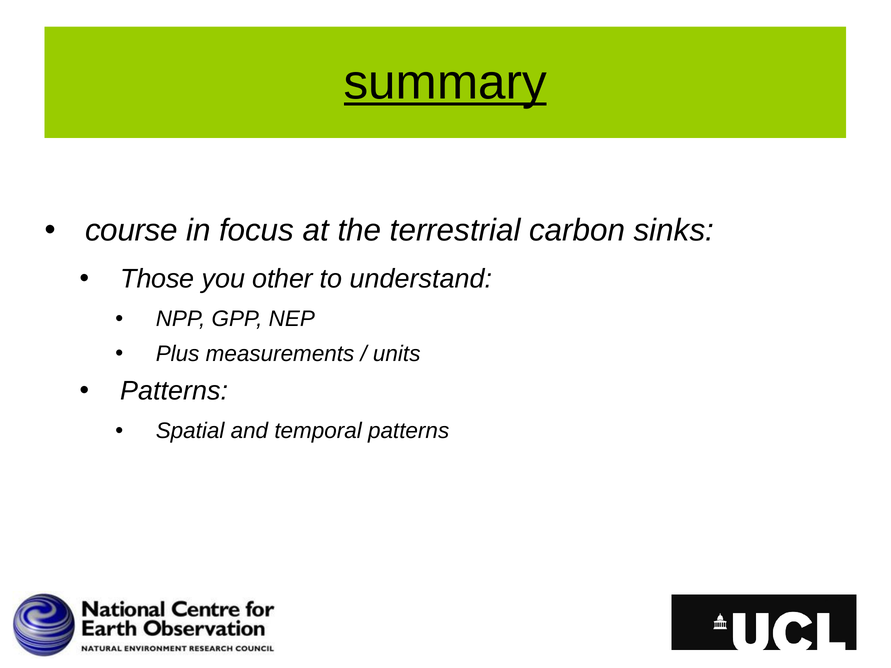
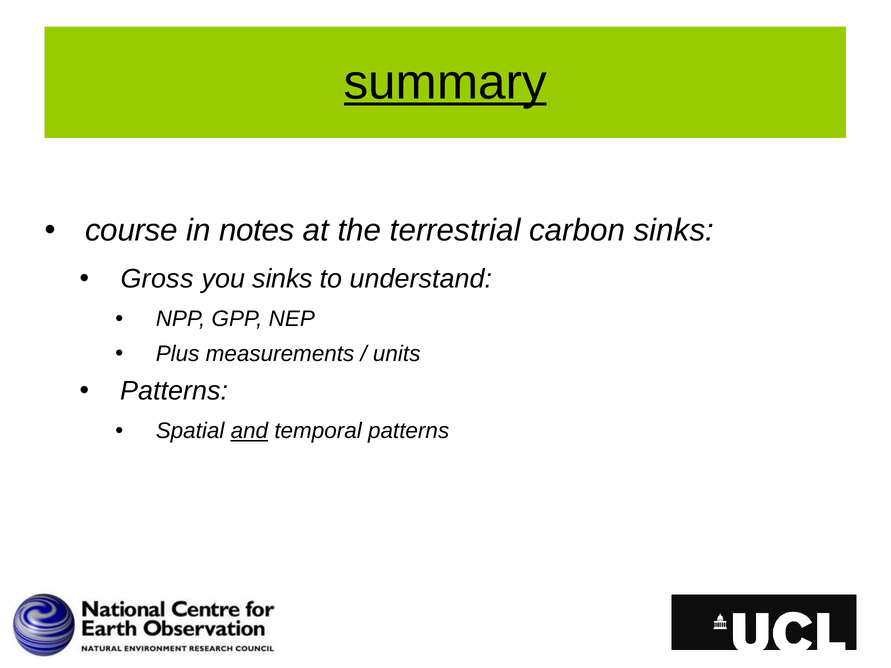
focus: focus -> notes
Those: Those -> Gross
you other: other -> sinks
and underline: none -> present
